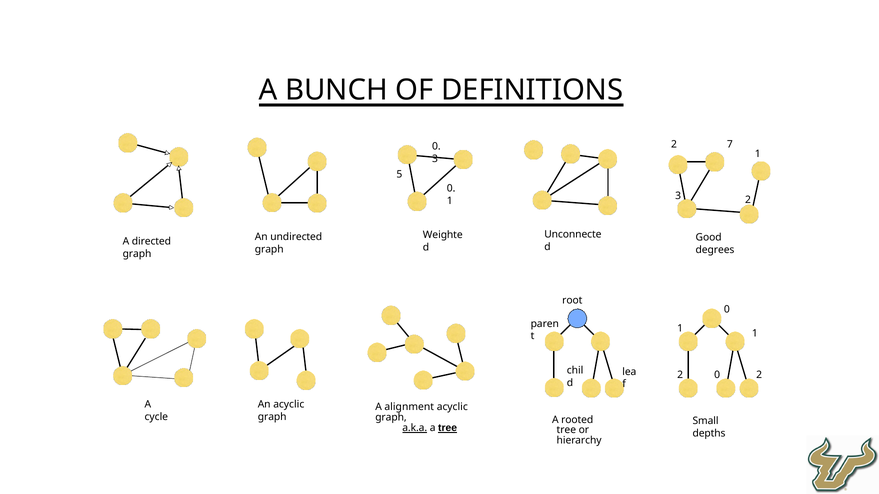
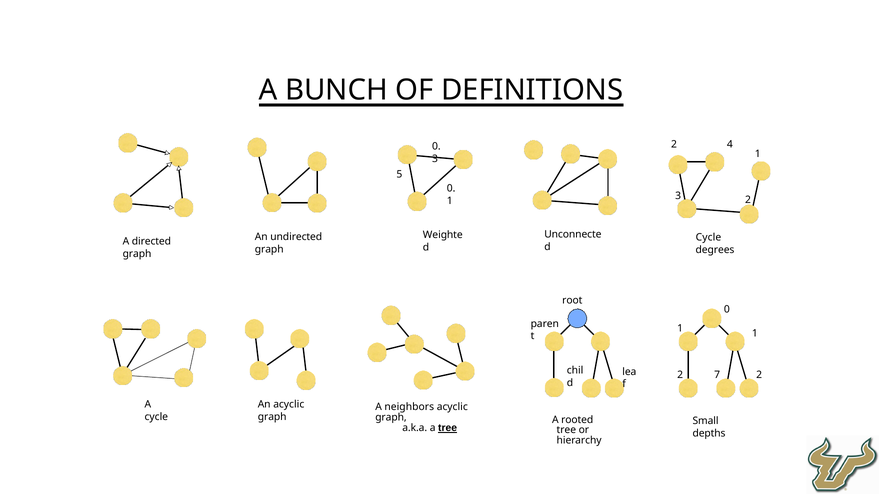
7: 7 -> 4
Good at (709, 238): Good -> Cycle
2 0: 0 -> 7
alignment: alignment -> neighbors
a.k.a underline: present -> none
